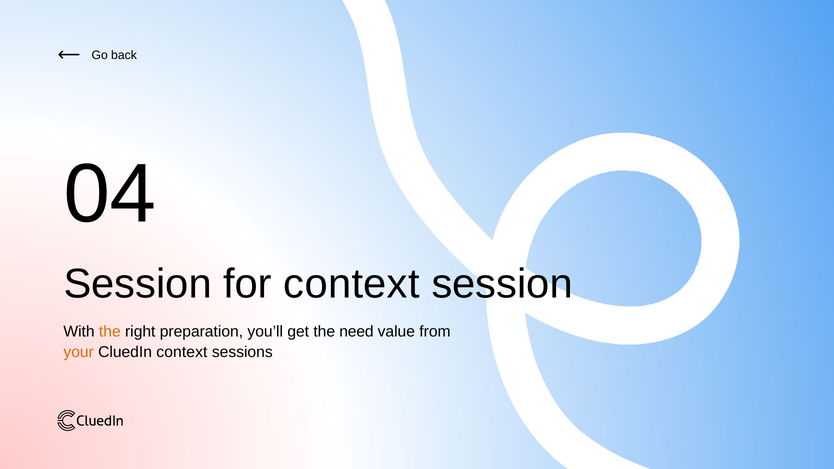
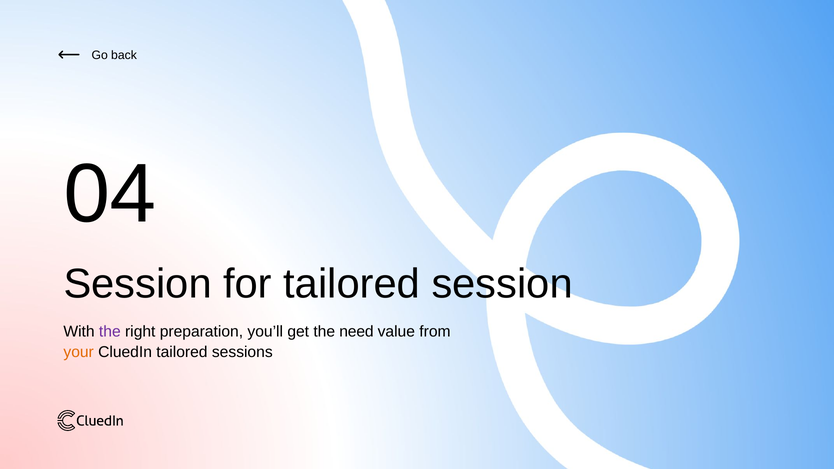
for context: context -> tailored
the at (110, 332) colour: orange -> purple
CluedIn context: context -> tailored
